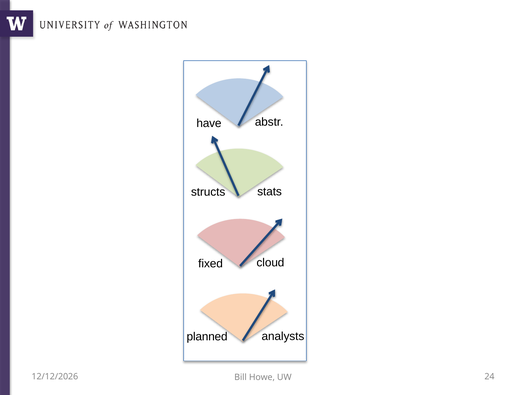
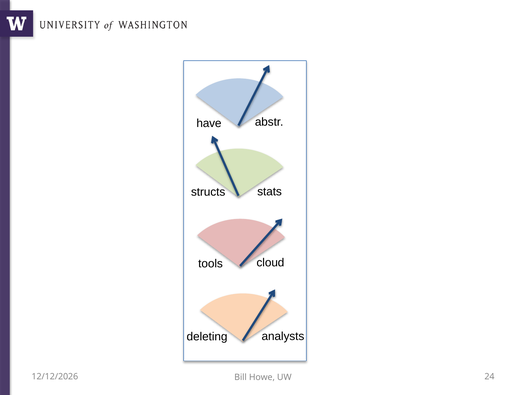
fixed: fixed -> tools
planned: planned -> deleting
